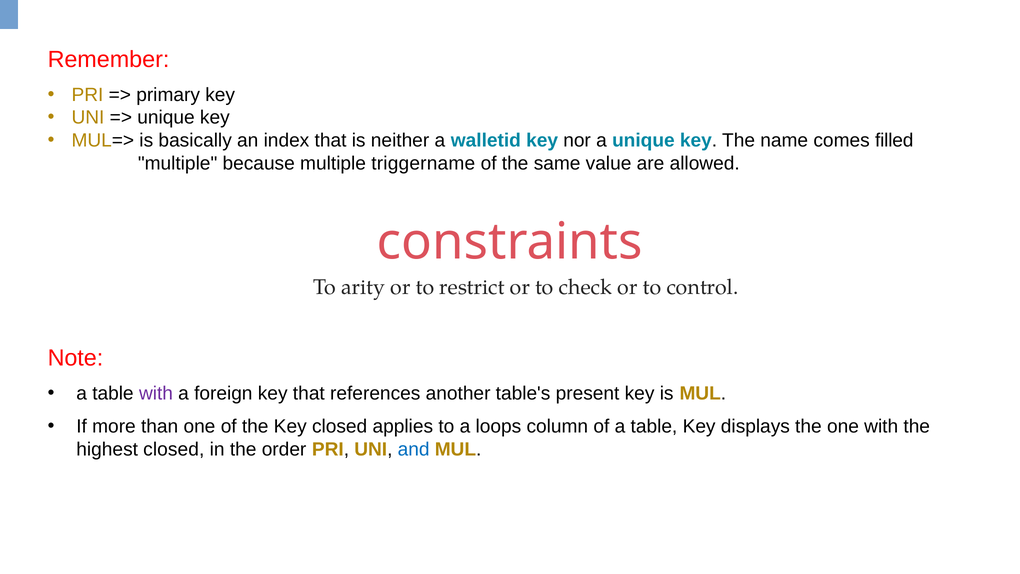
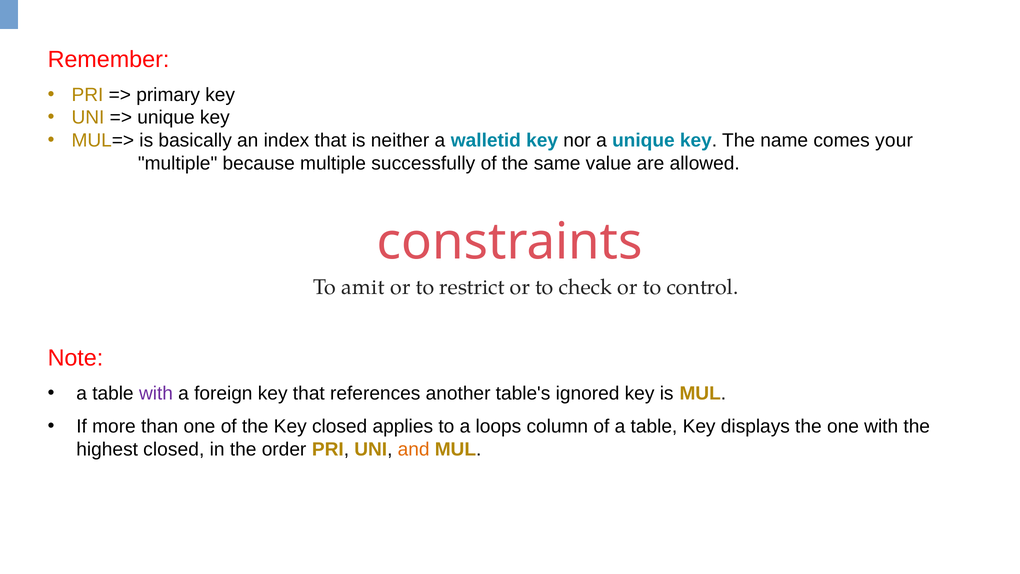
filled: filled -> your
triggername: triggername -> successfully
arity: arity -> amit
present: present -> ignored
and colour: blue -> orange
